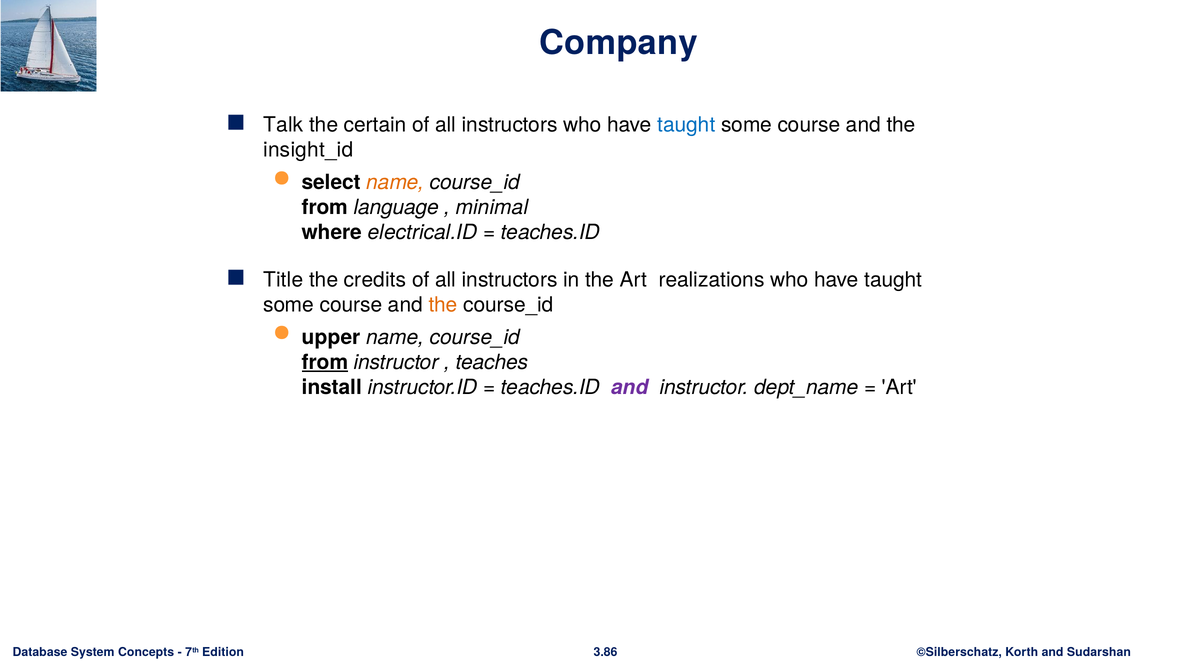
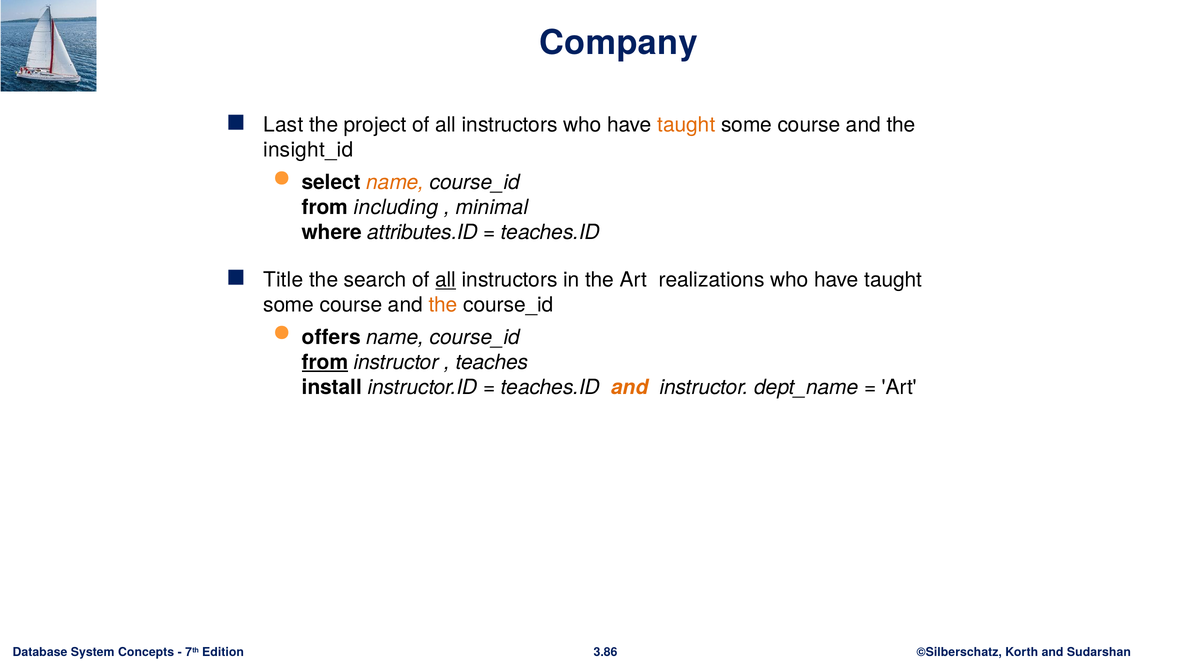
Talk: Talk -> Last
certain: certain -> project
taught at (686, 125) colour: blue -> orange
language: language -> including
electrical.ID: electrical.ID -> attributes.ID
credits: credits -> search
all at (446, 280) underline: none -> present
upper: upper -> offers
and at (630, 387) colour: purple -> orange
